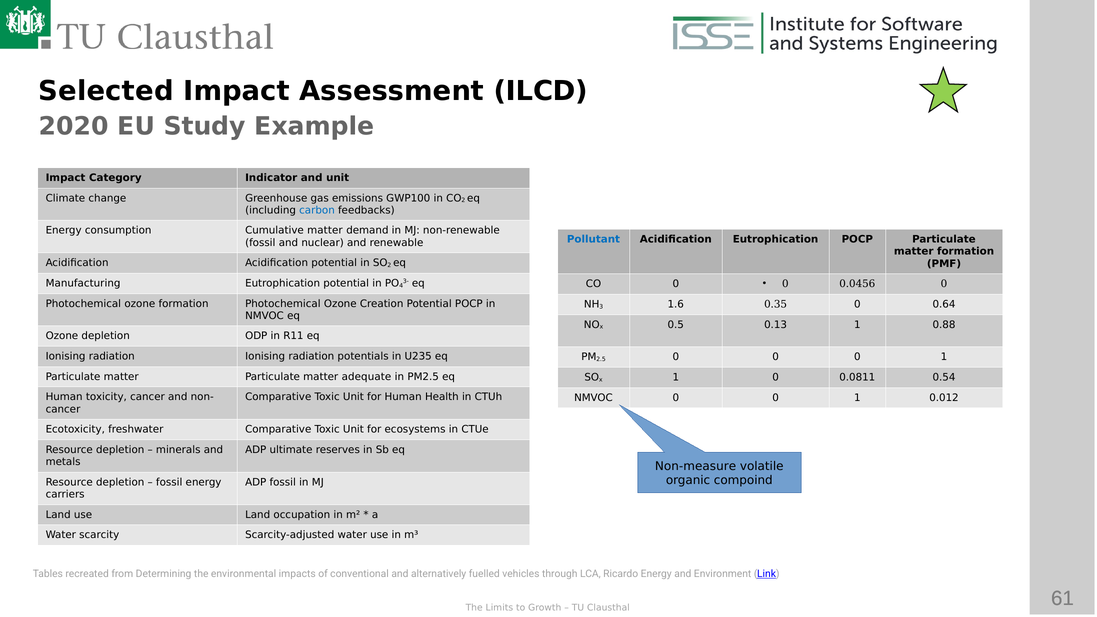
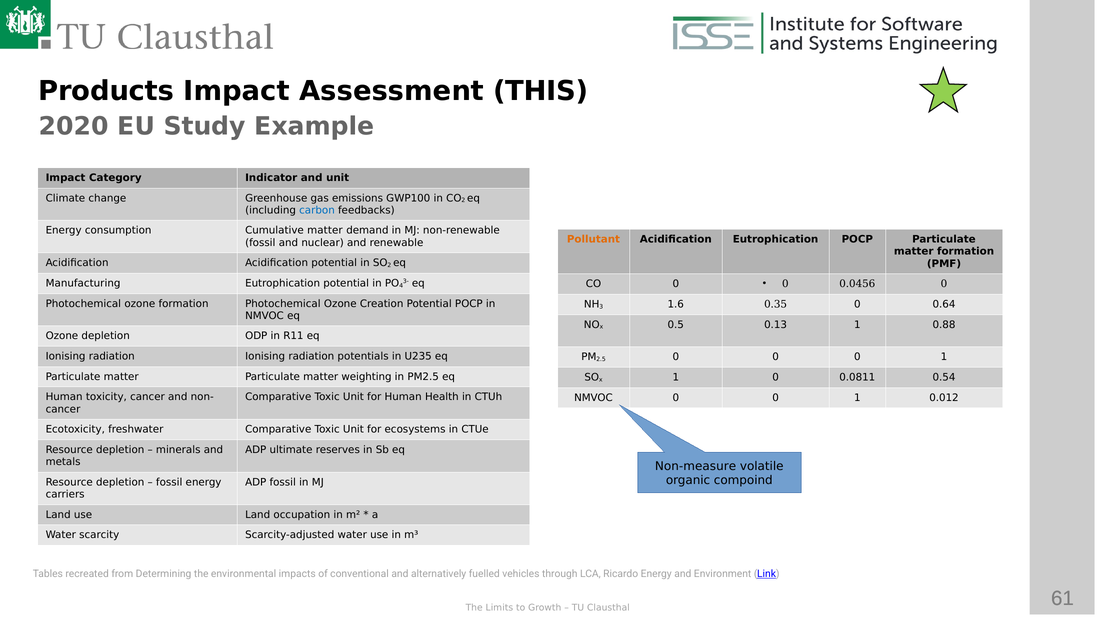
Selected: Selected -> Products
ILCD: ILCD -> THIS
Pollutant colour: blue -> orange
adequate: adequate -> weighting
